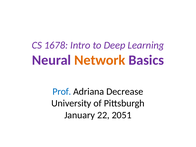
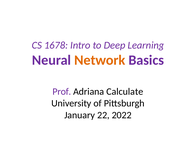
Prof colour: blue -> purple
Decrease: Decrease -> Calculate
2051: 2051 -> 2022
